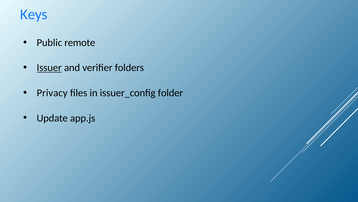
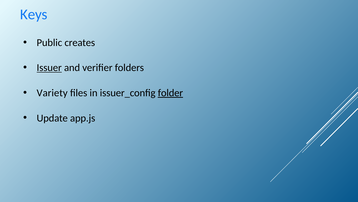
remote: remote -> creates
Privacy: Privacy -> Variety
folder underline: none -> present
